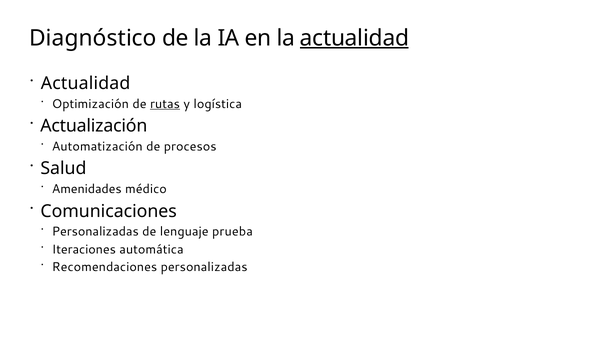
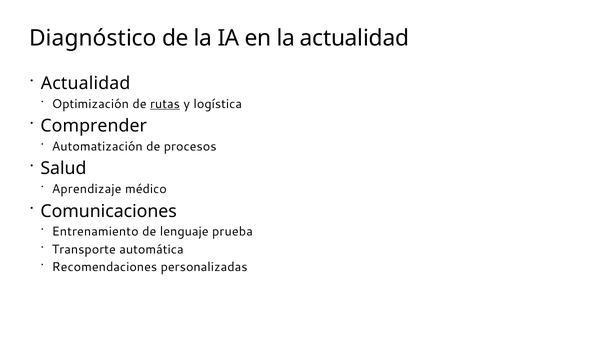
actualidad at (354, 38) underline: present -> none
Actualización: Actualización -> Comprender
Amenidades: Amenidades -> Aprendizaje
Personalizadas at (95, 231): Personalizadas -> Entrenamiento
Iteraciones: Iteraciones -> Transporte
